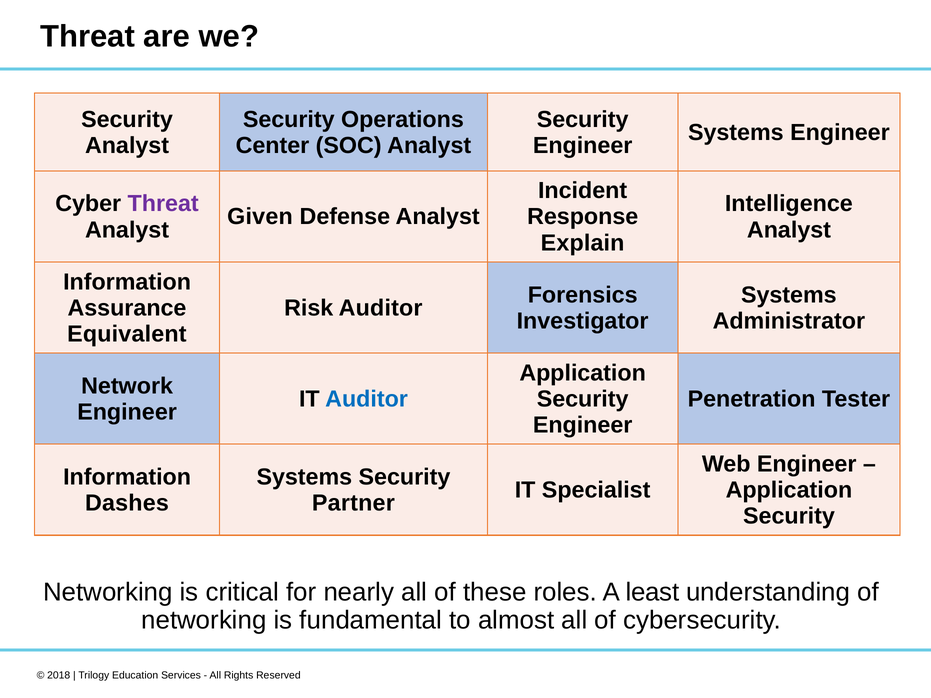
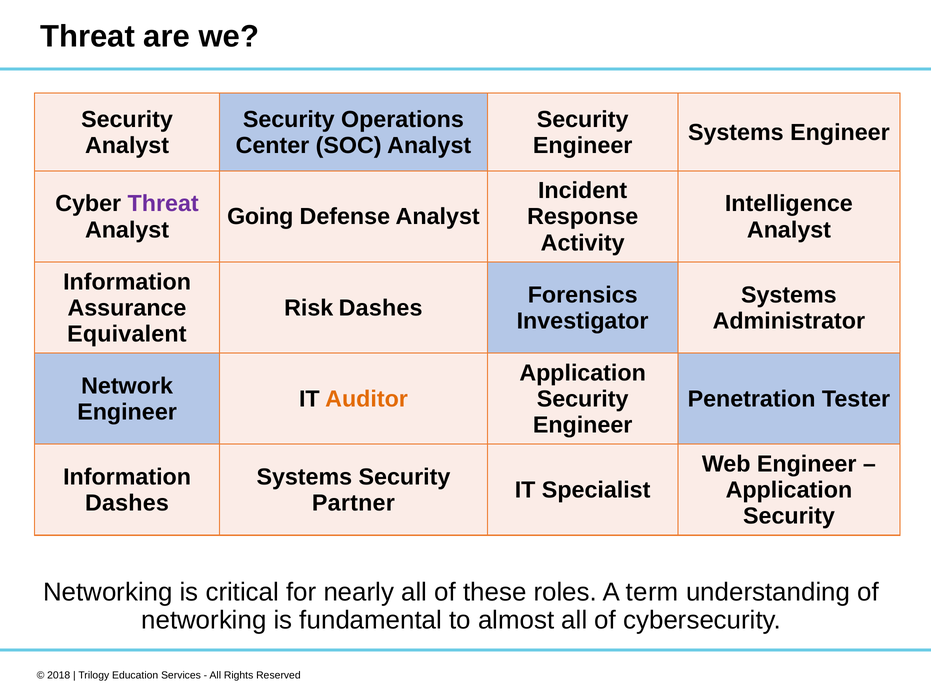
Given: Given -> Going
Explain: Explain -> Activity
Risk Auditor: Auditor -> Dashes
Auditor at (367, 399) colour: blue -> orange
least: least -> term
